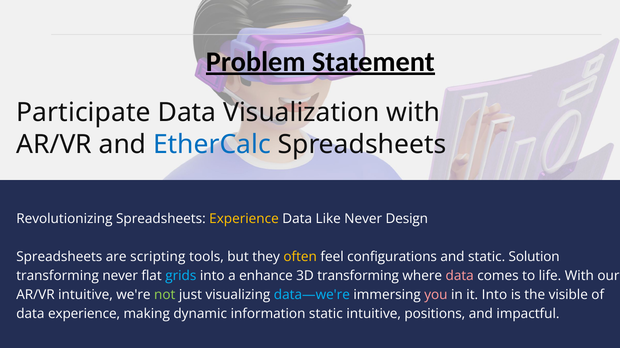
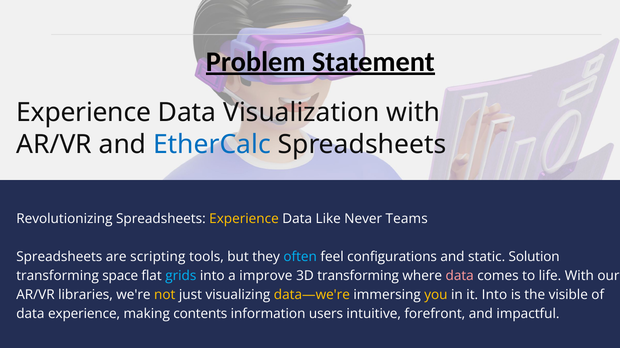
Participate at (84, 113): Participate -> Experience
Design: Design -> Teams
often colour: yellow -> light blue
transforming never: never -> space
enhance: enhance -> improve
AR/VR intuitive: intuitive -> libraries
not colour: light green -> yellow
data—we're colour: light blue -> yellow
you colour: pink -> yellow
dynamic: dynamic -> contents
information static: static -> users
positions: positions -> forefront
